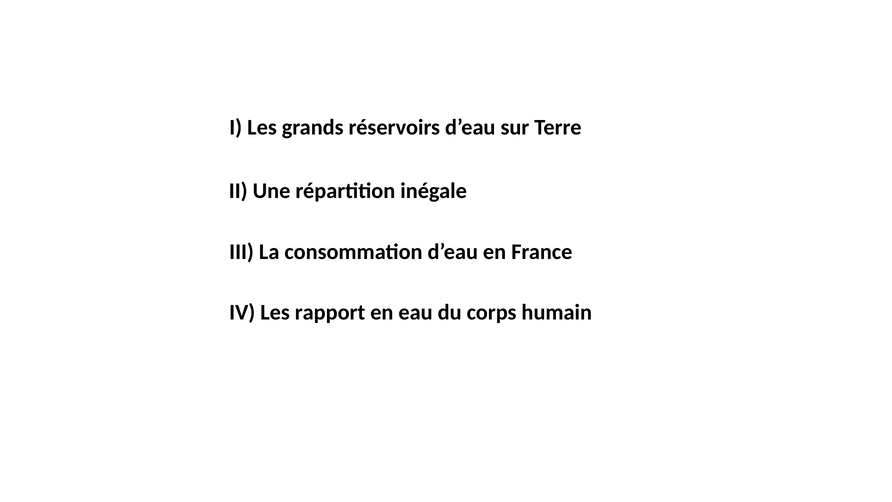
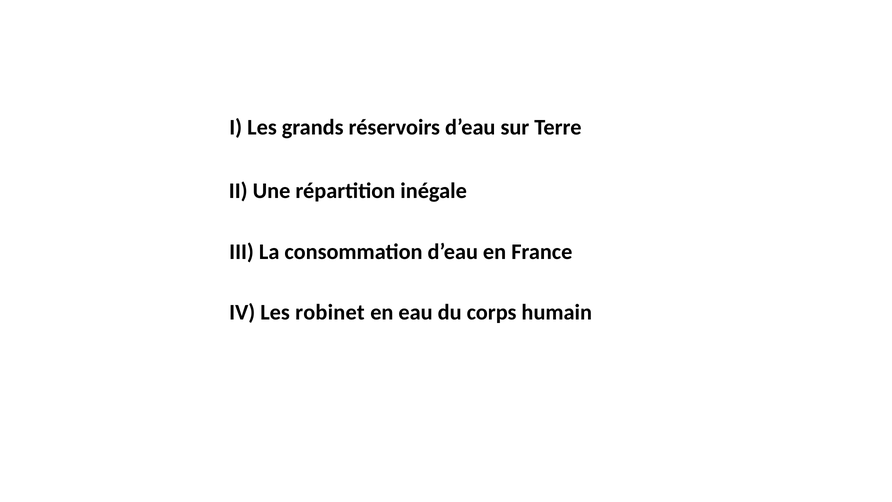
rapport: rapport -> robinet
